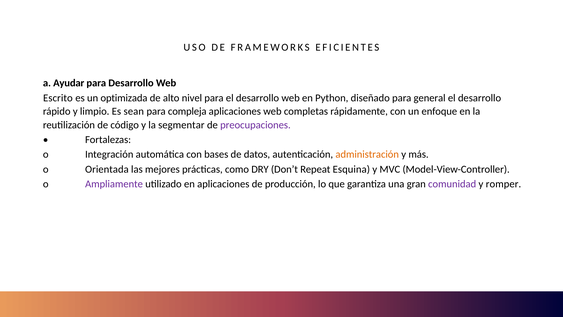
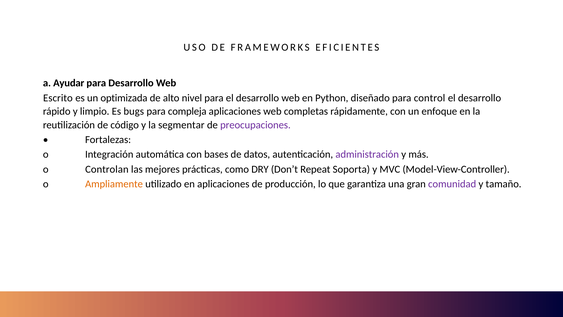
general: general -> control
sean: sean -> bugs
administración colour: orange -> purple
Orientada: Orientada -> Controlan
Esquina: Esquina -> Soporta
Ampliamente colour: purple -> orange
romper: romper -> tamaño
